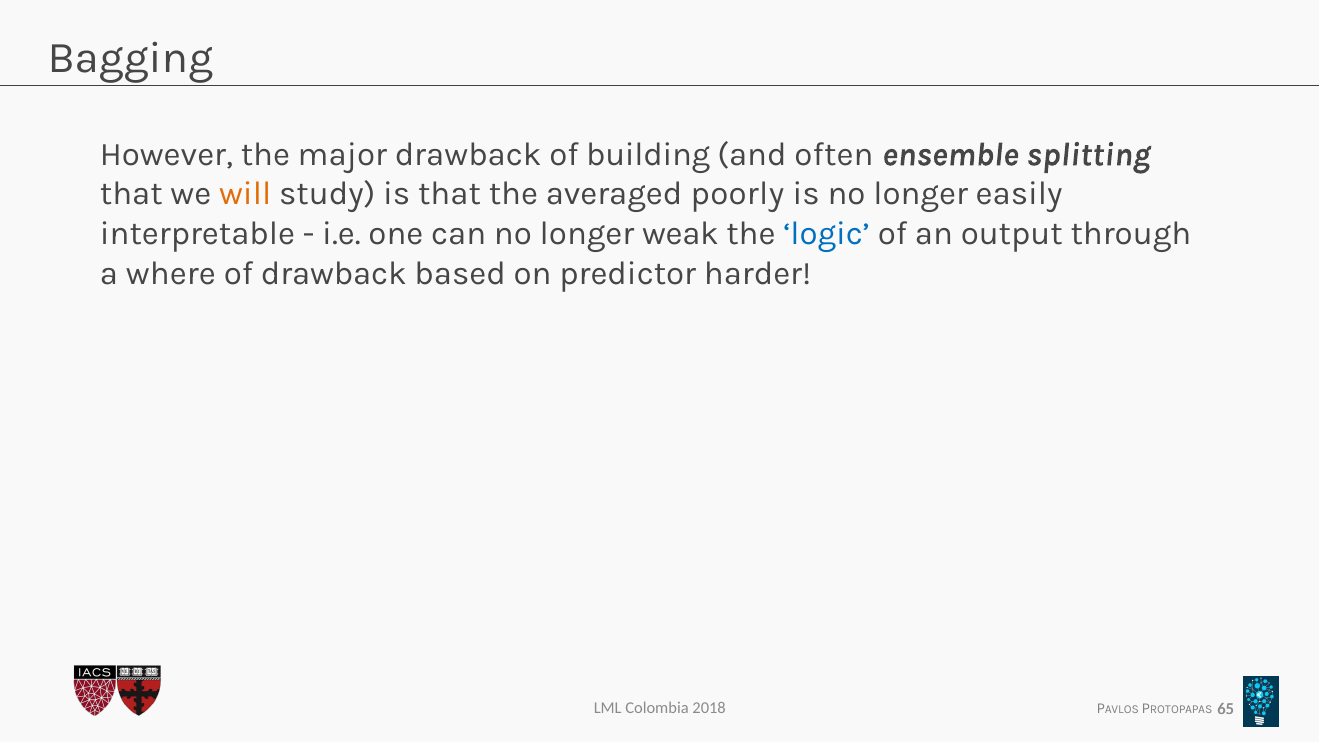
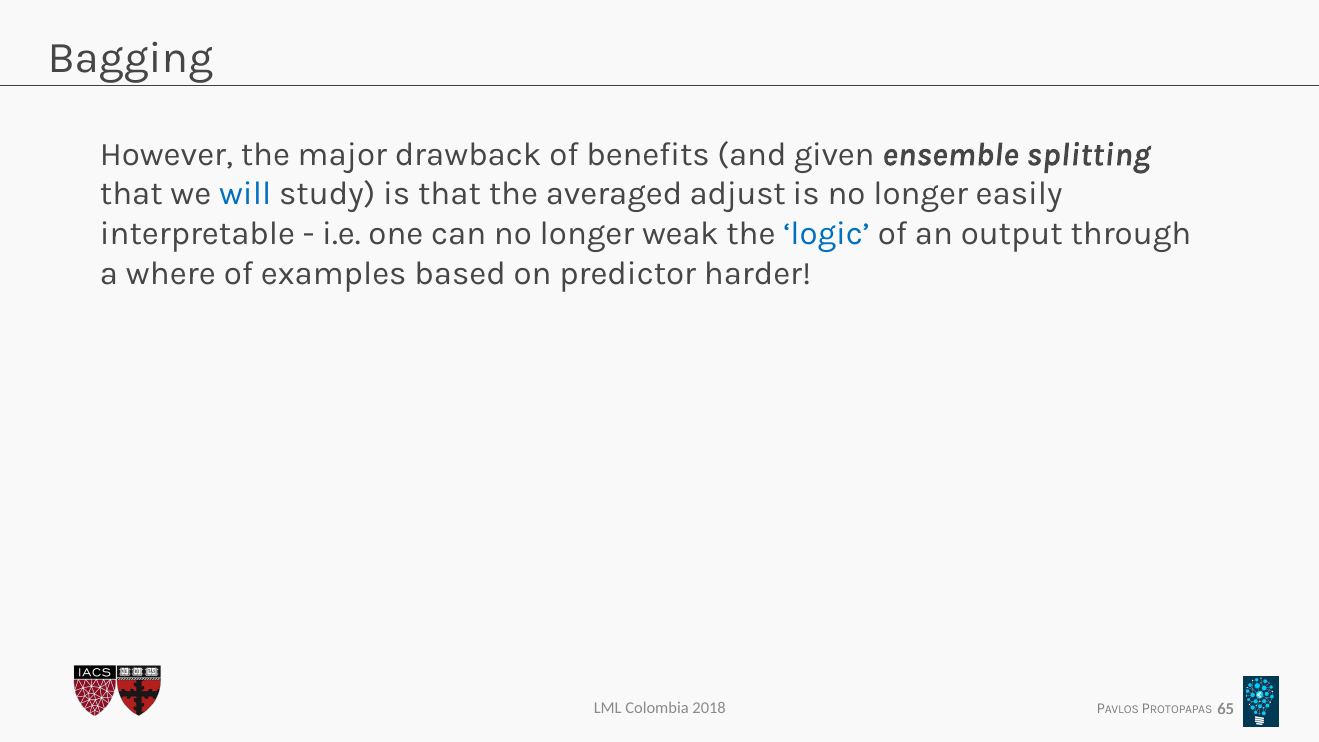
building: building -> benefits
often: often -> given
will colour: orange -> blue
poorly: poorly -> adjust
of drawback: drawback -> examples
